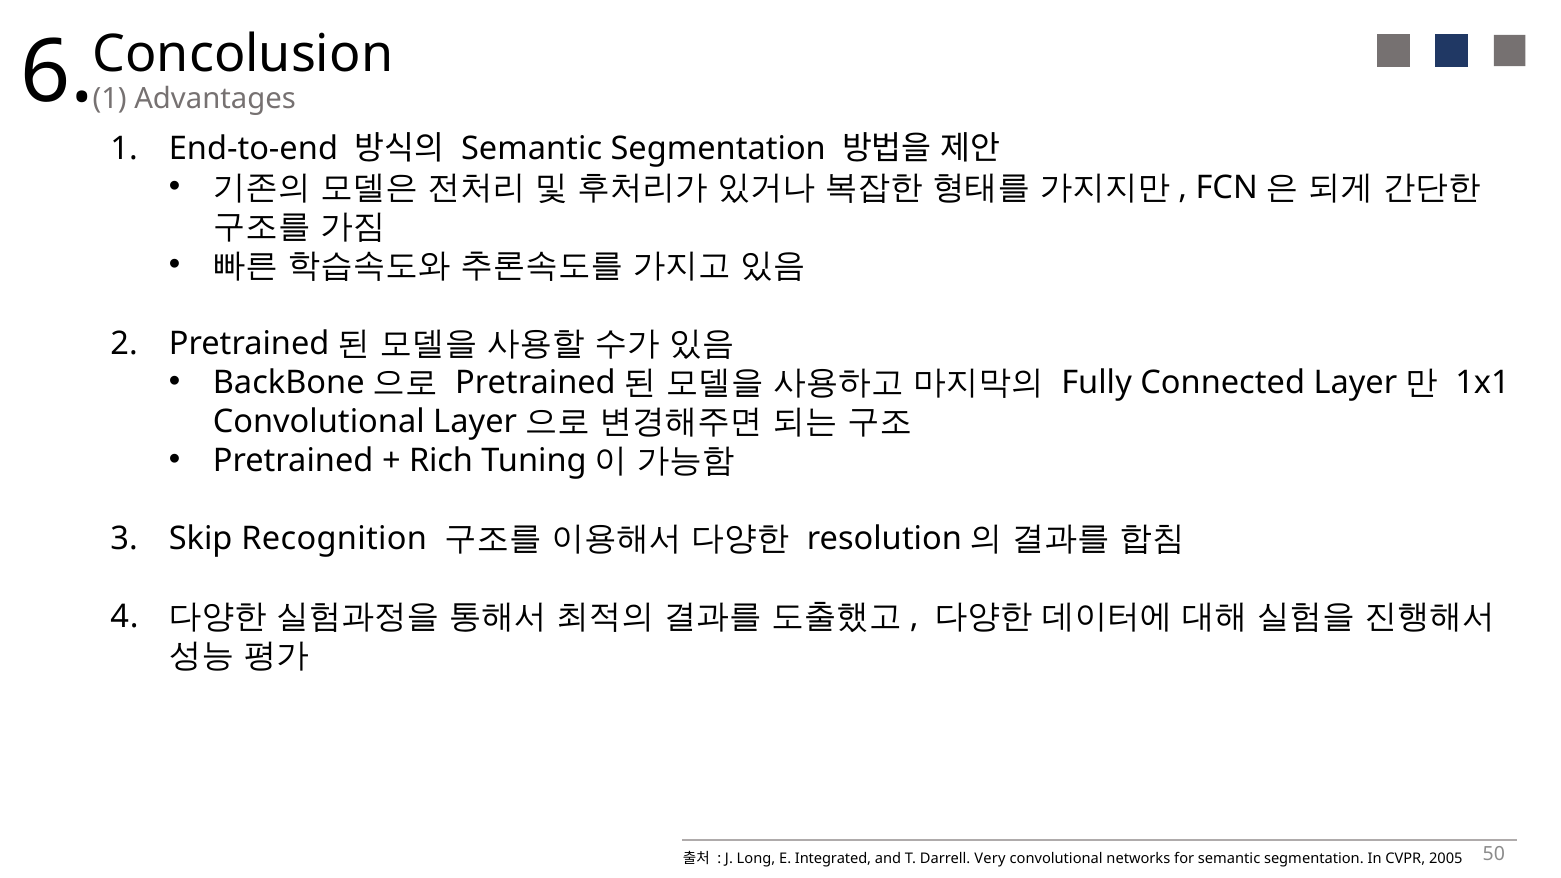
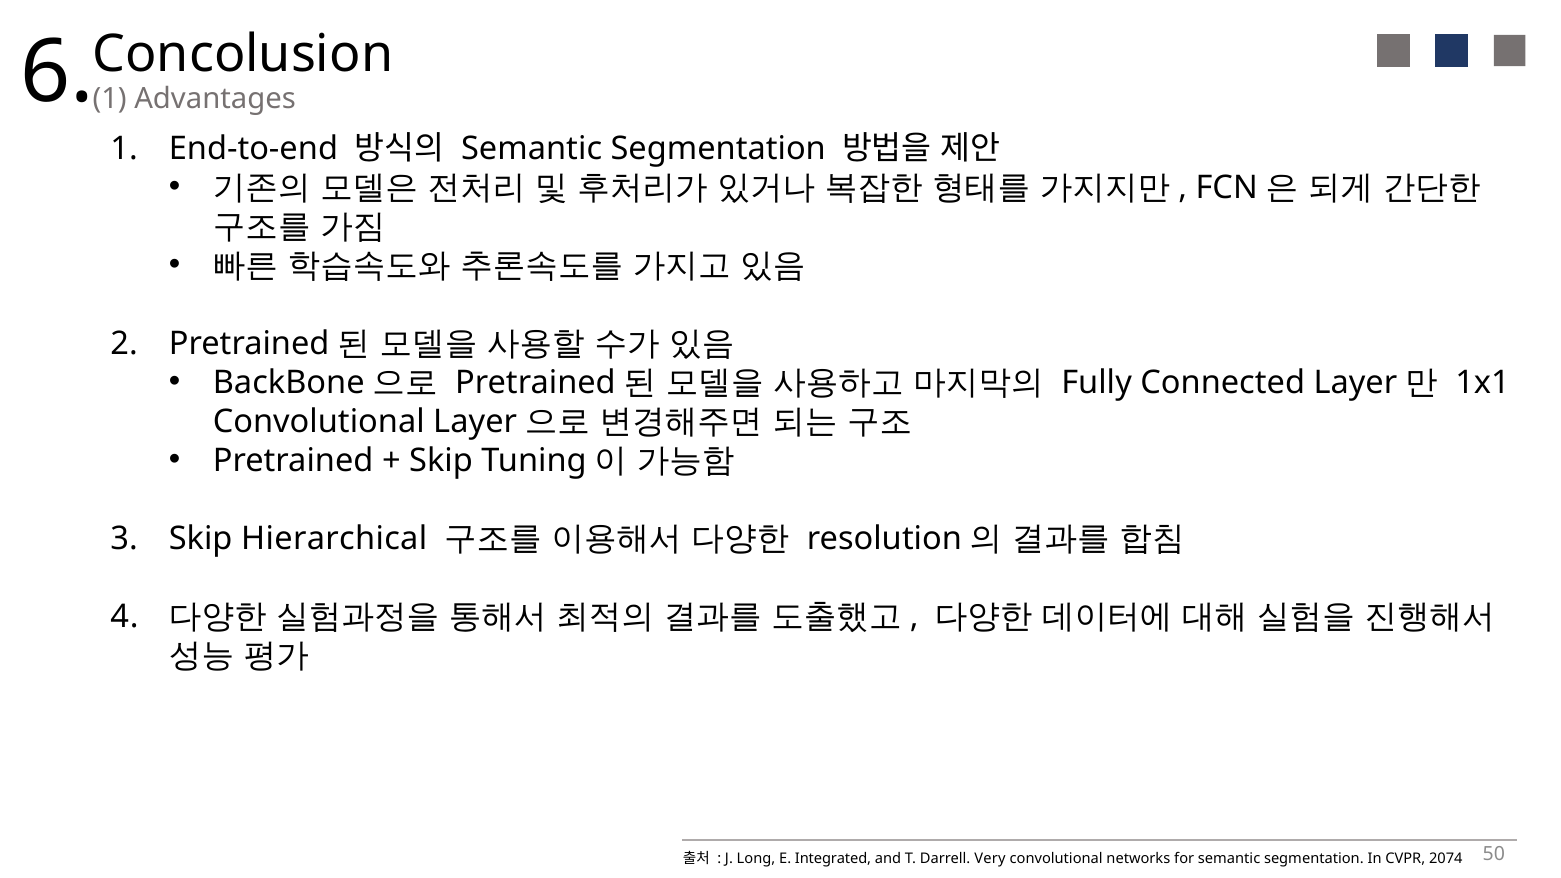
Rich at (441, 461): Rich -> Skip
Recognition: Recognition -> Hierarchical
2005: 2005 -> 2074
